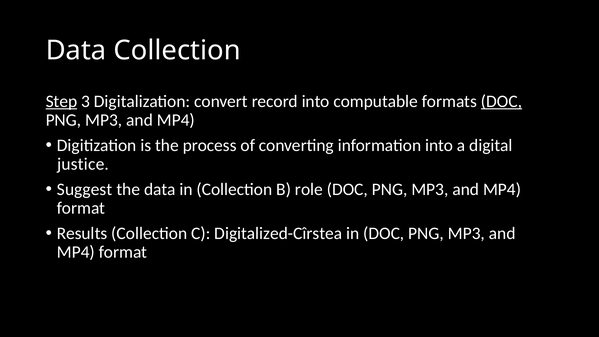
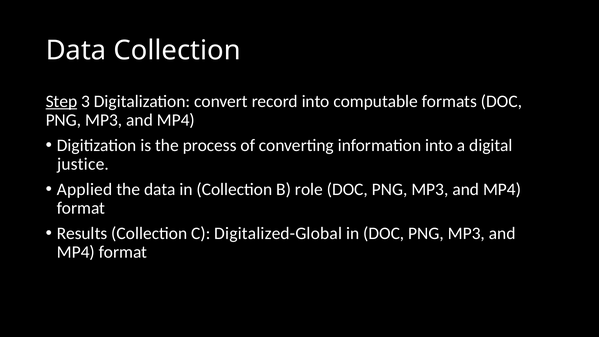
DOC at (501, 101) underline: present -> none
Suggest: Suggest -> Applied
Digitalized-Cîrstea: Digitalized-Cîrstea -> Digitalized-Global
